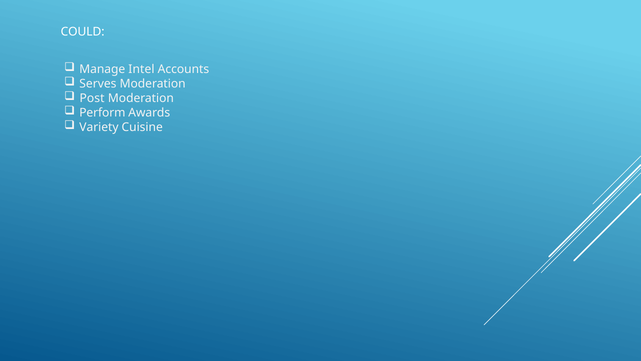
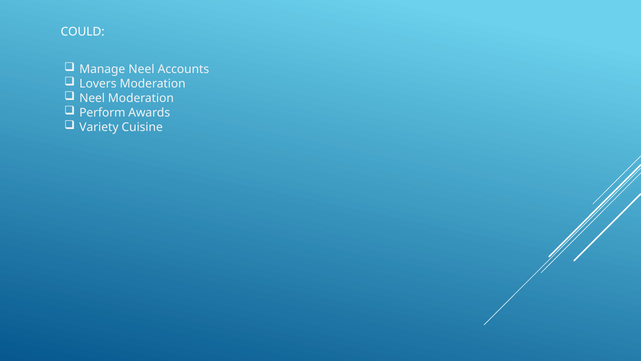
Manage Intel: Intel -> Neel
Serves: Serves -> Lovers
Post at (92, 98): Post -> Neel
